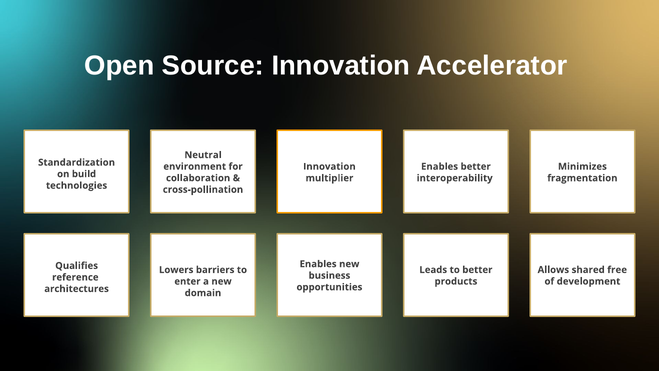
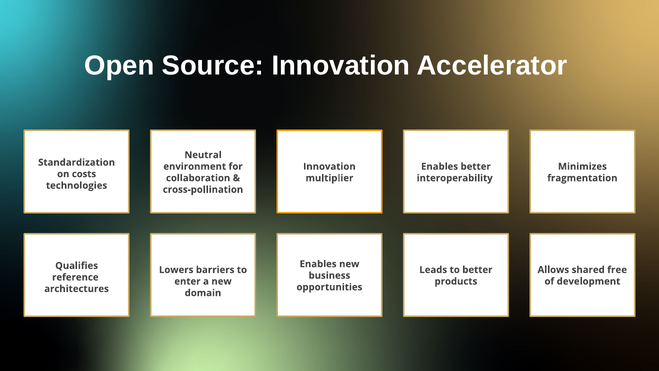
build: build -> costs
